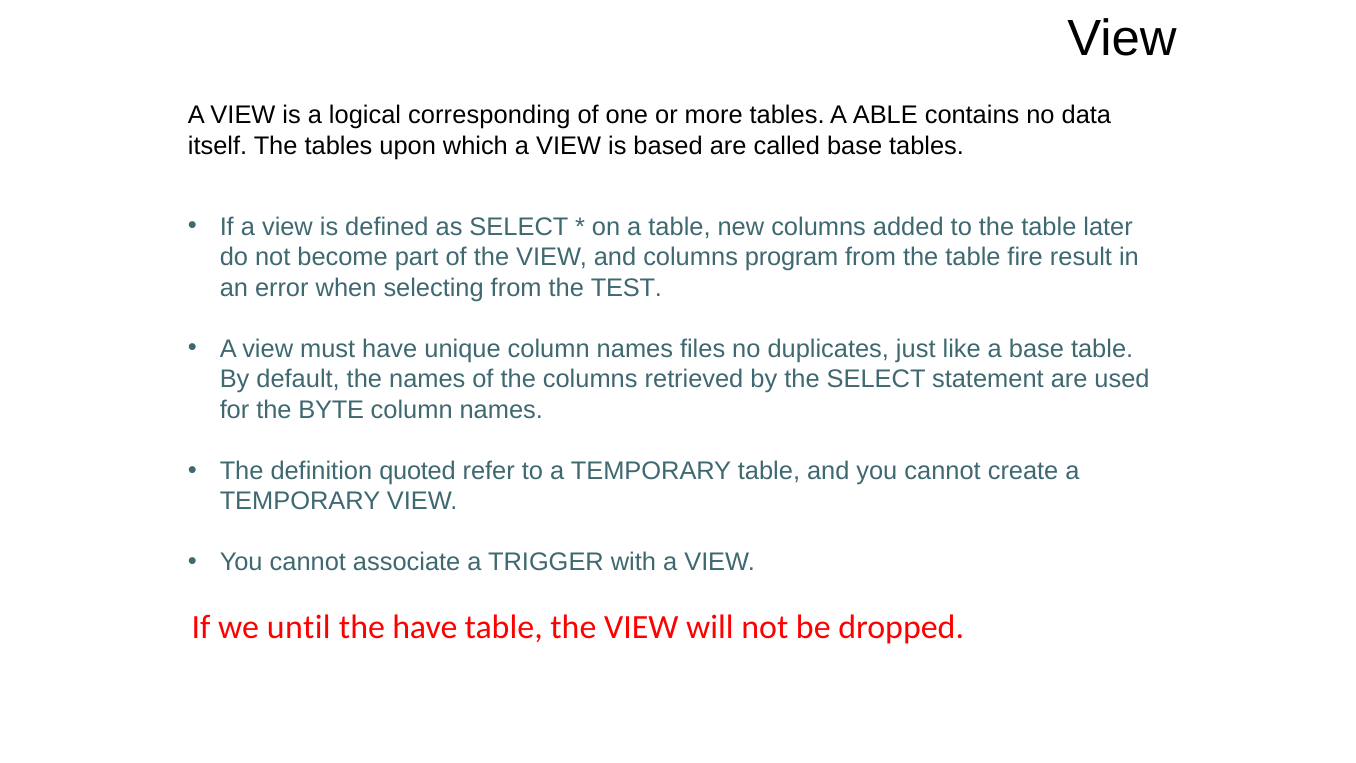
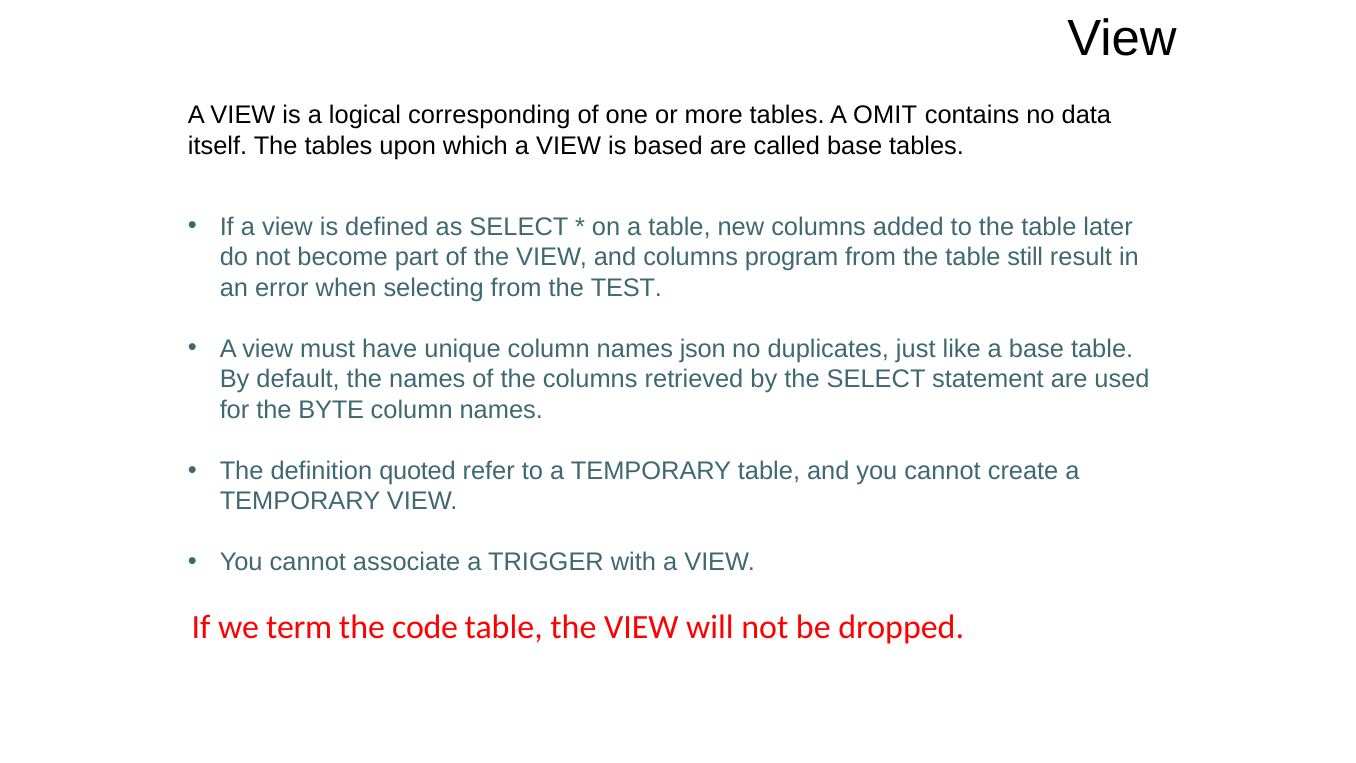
ABLE: ABLE -> OMIT
fire: fire -> still
files: files -> json
until: until -> term
the have: have -> code
